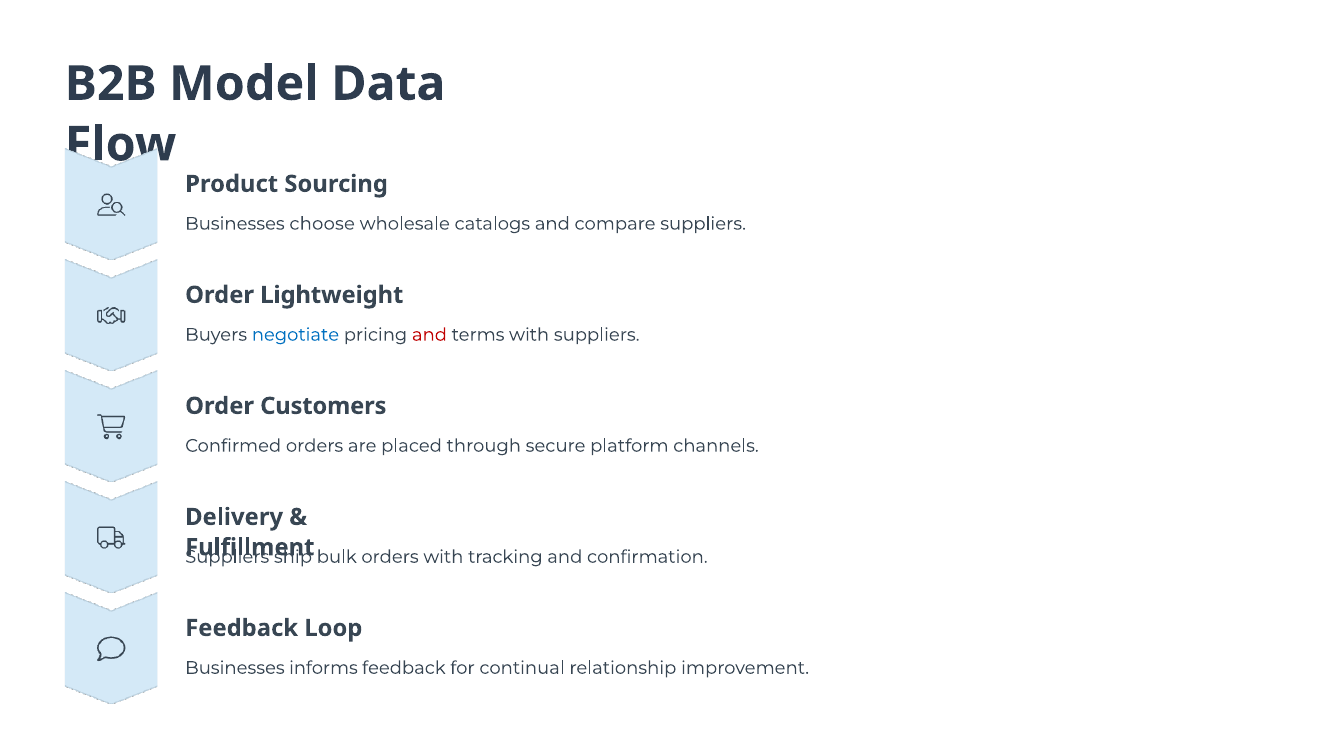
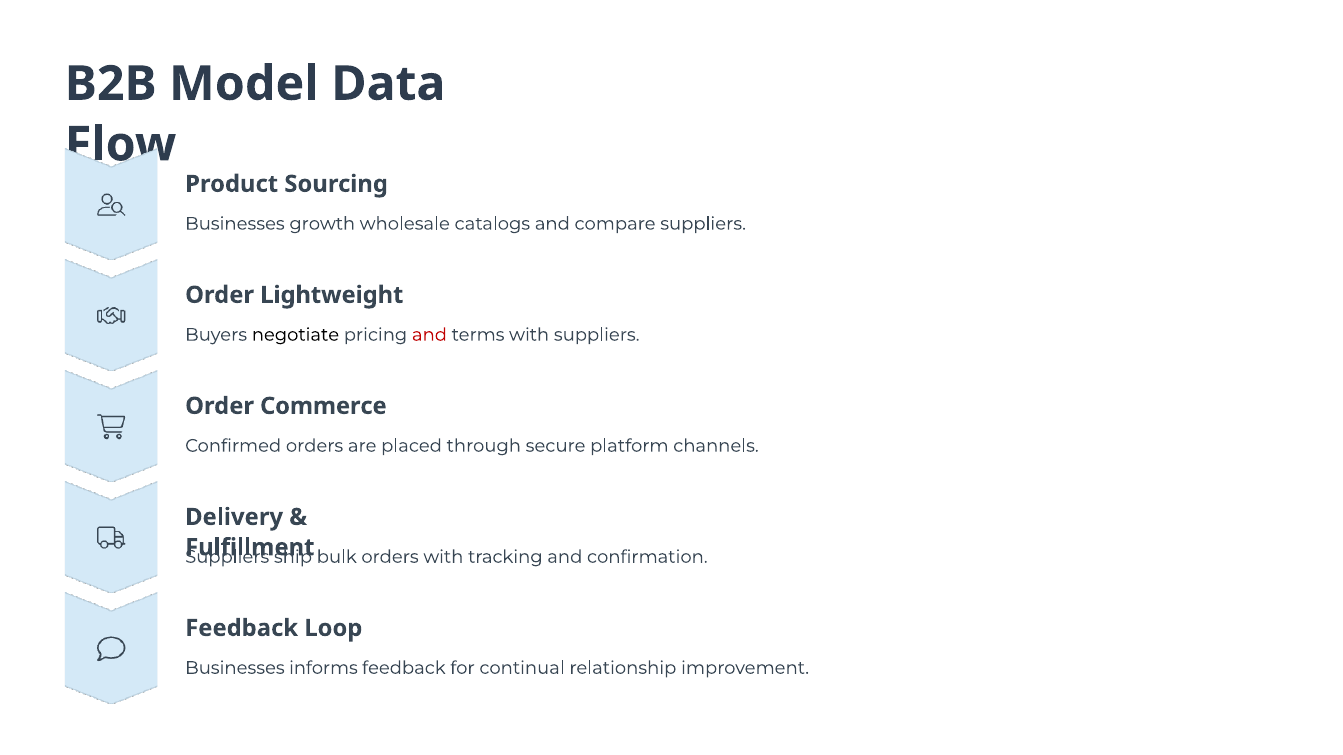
choose: choose -> growth
negotiate colour: blue -> black
Customers: Customers -> Commerce
